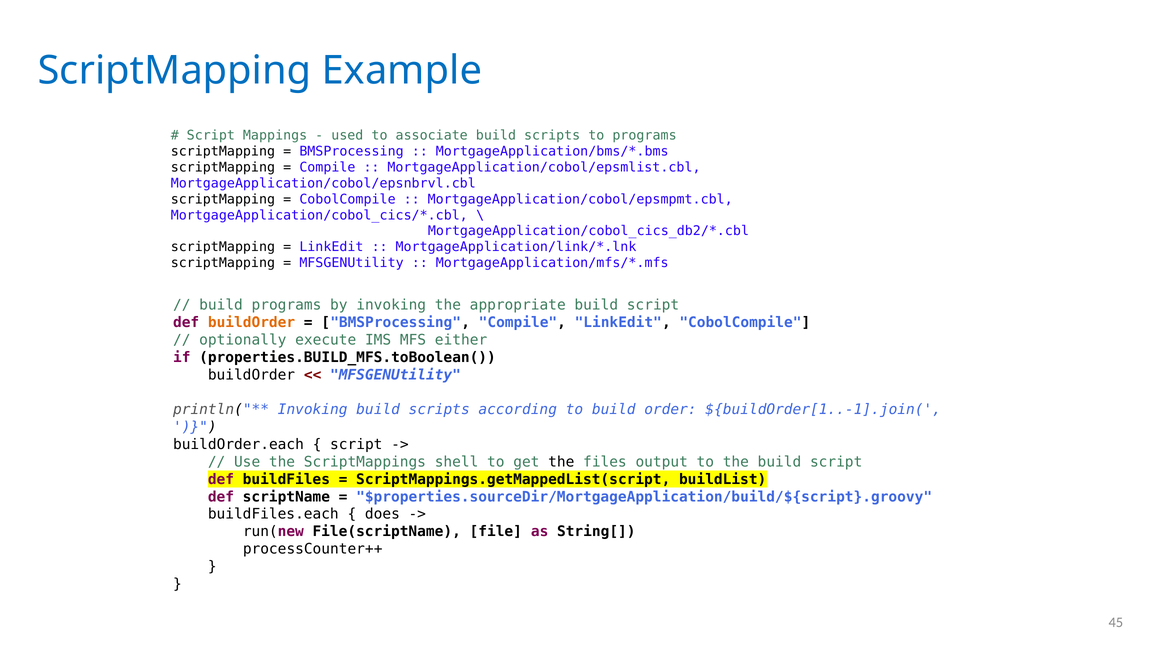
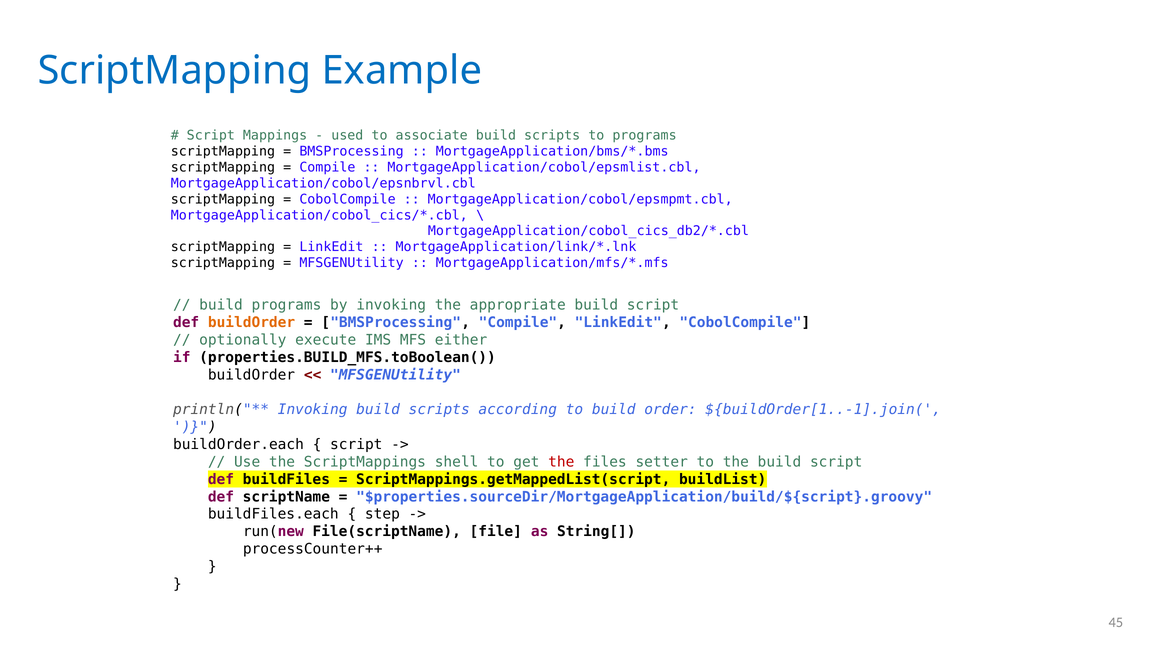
the at (561, 462) colour: black -> red
output: output -> setter
does: does -> step
